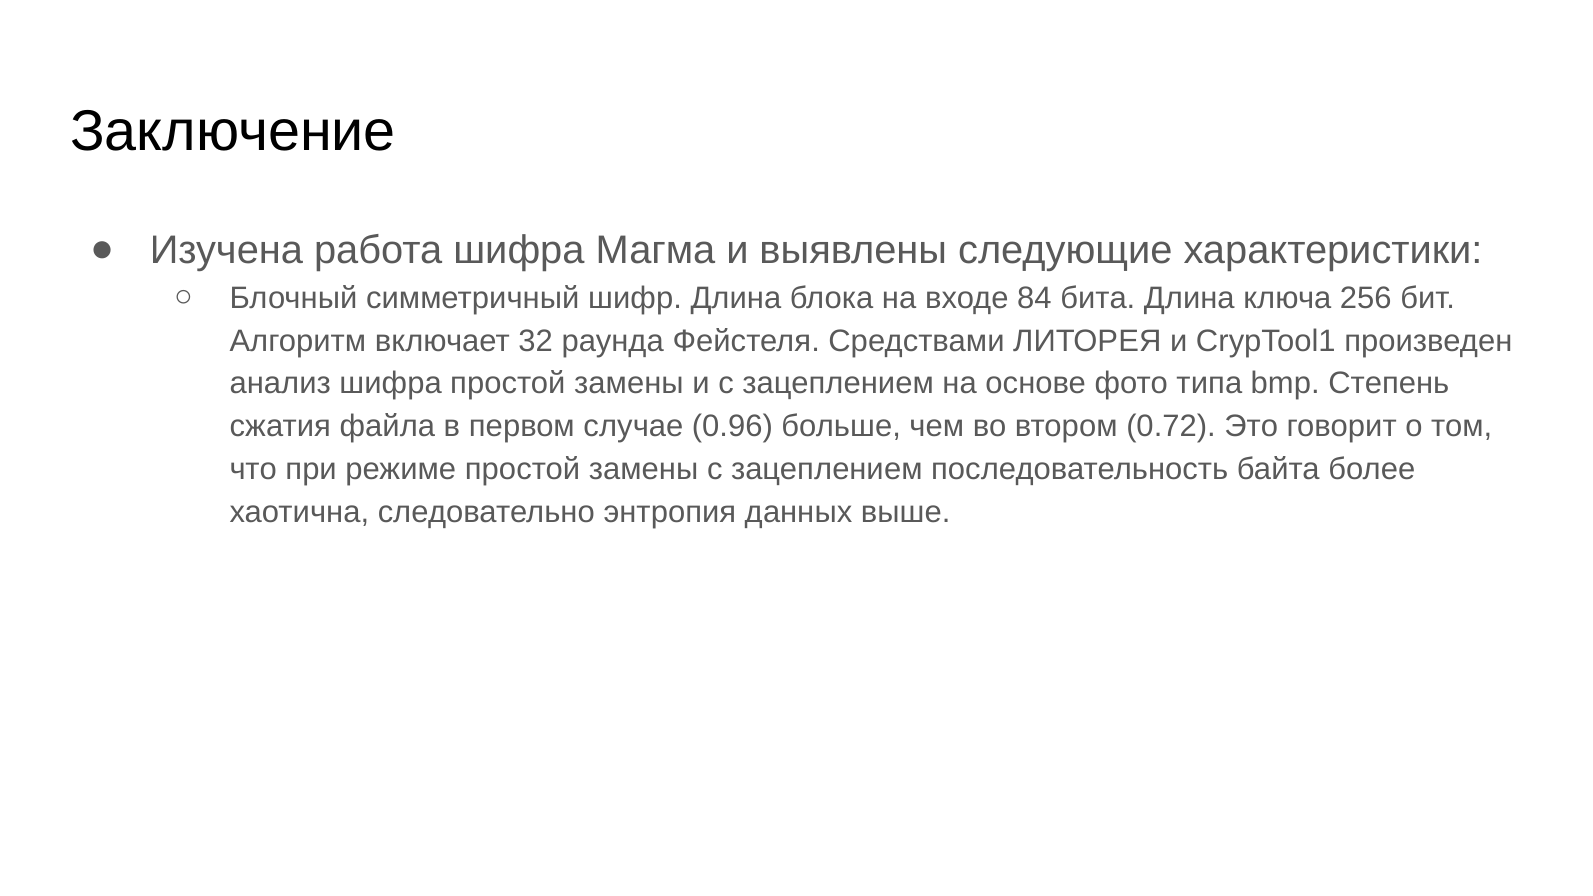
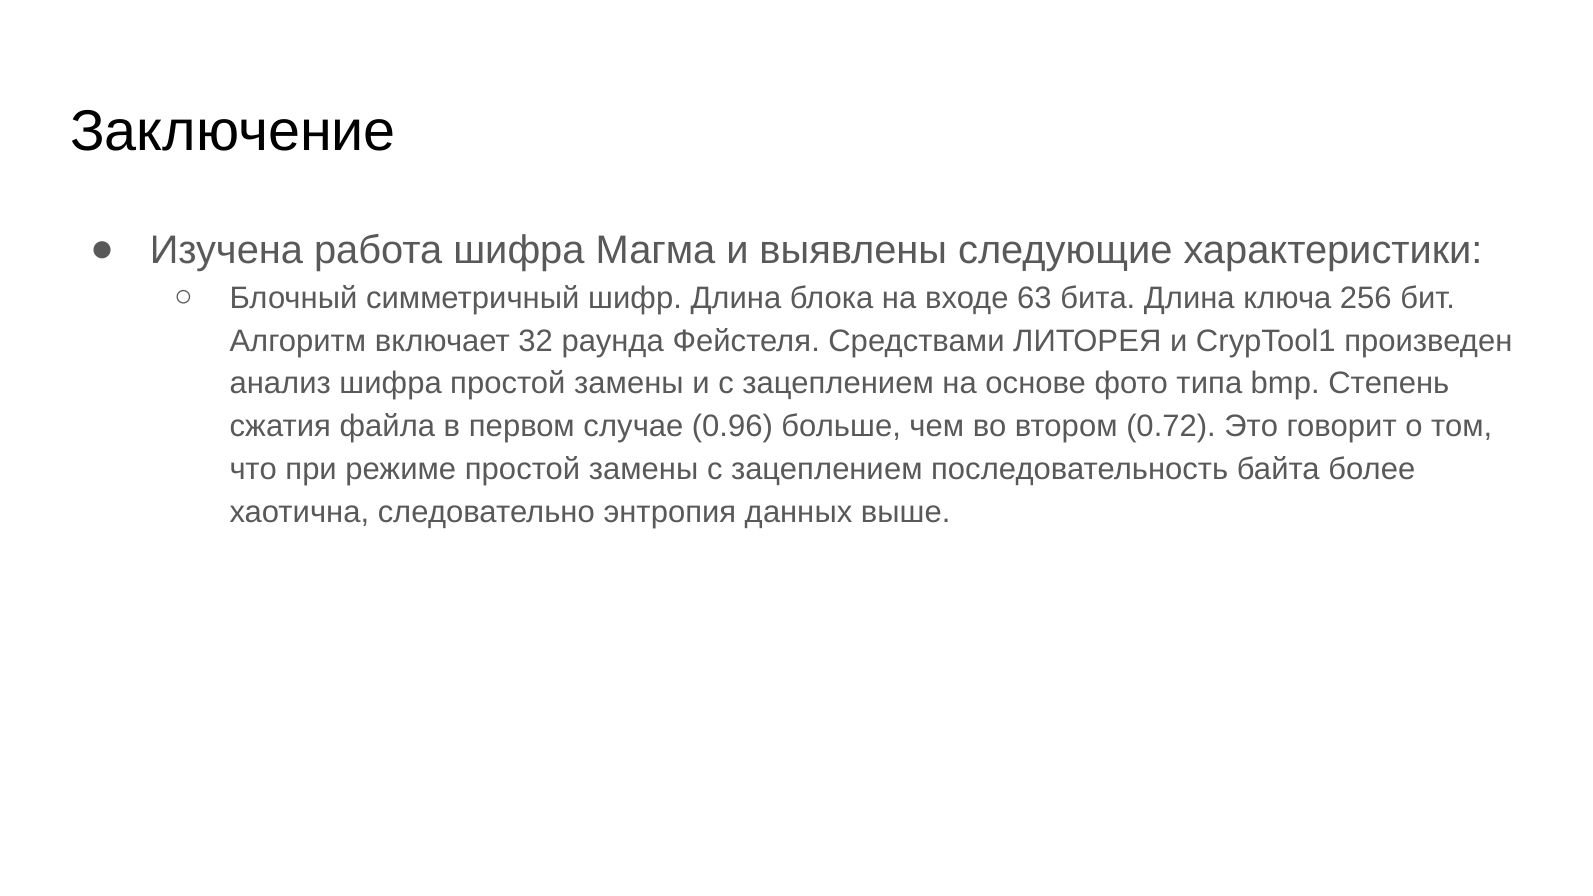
84: 84 -> 63
